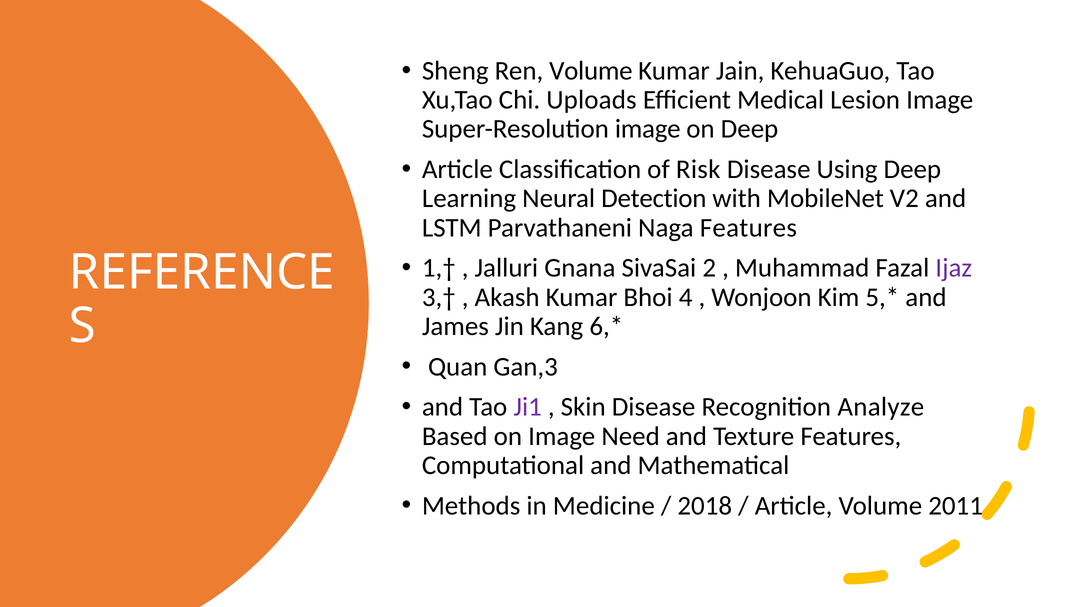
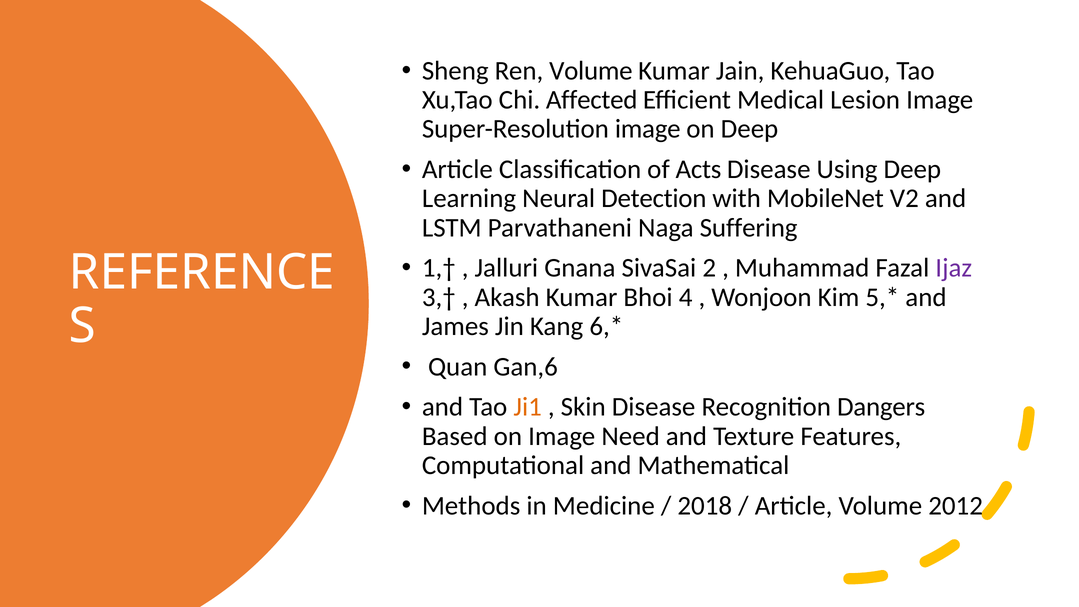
Uploads: Uploads -> Affected
Risk: Risk -> Acts
Naga Features: Features -> Suffering
Gan,3: Gan,3 -> Gan,6
Ji1 colour: purple -> orange
Analyze: Analyze -> Dangers
2011: 2011 -> 2012
